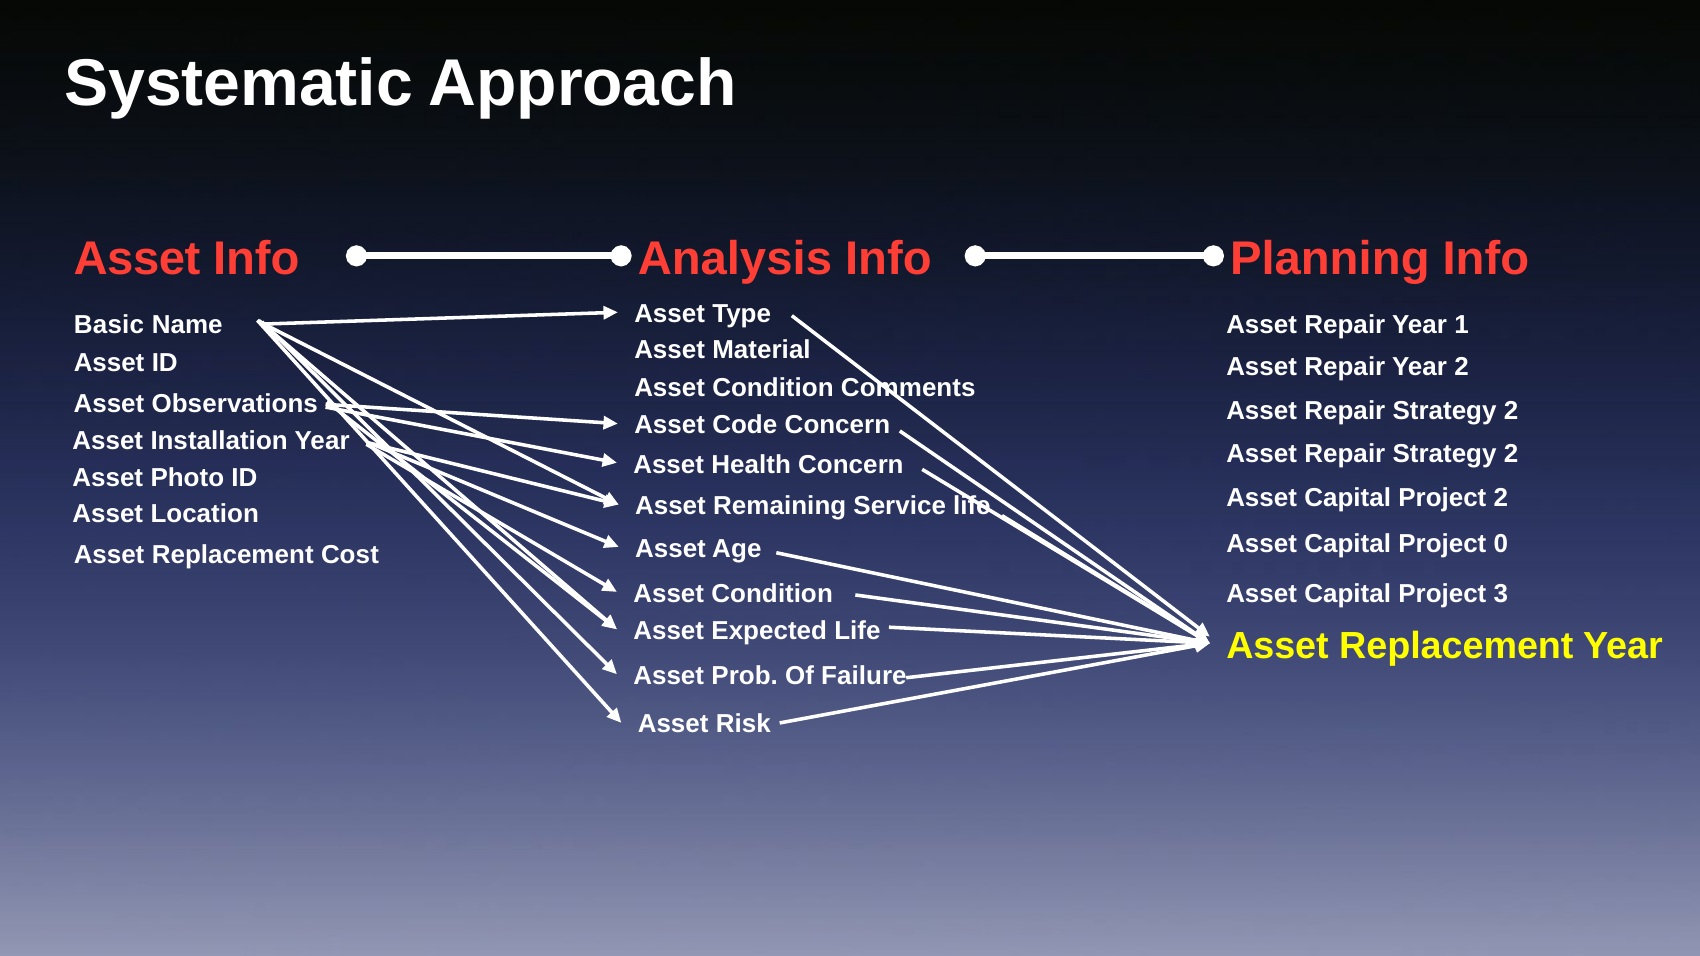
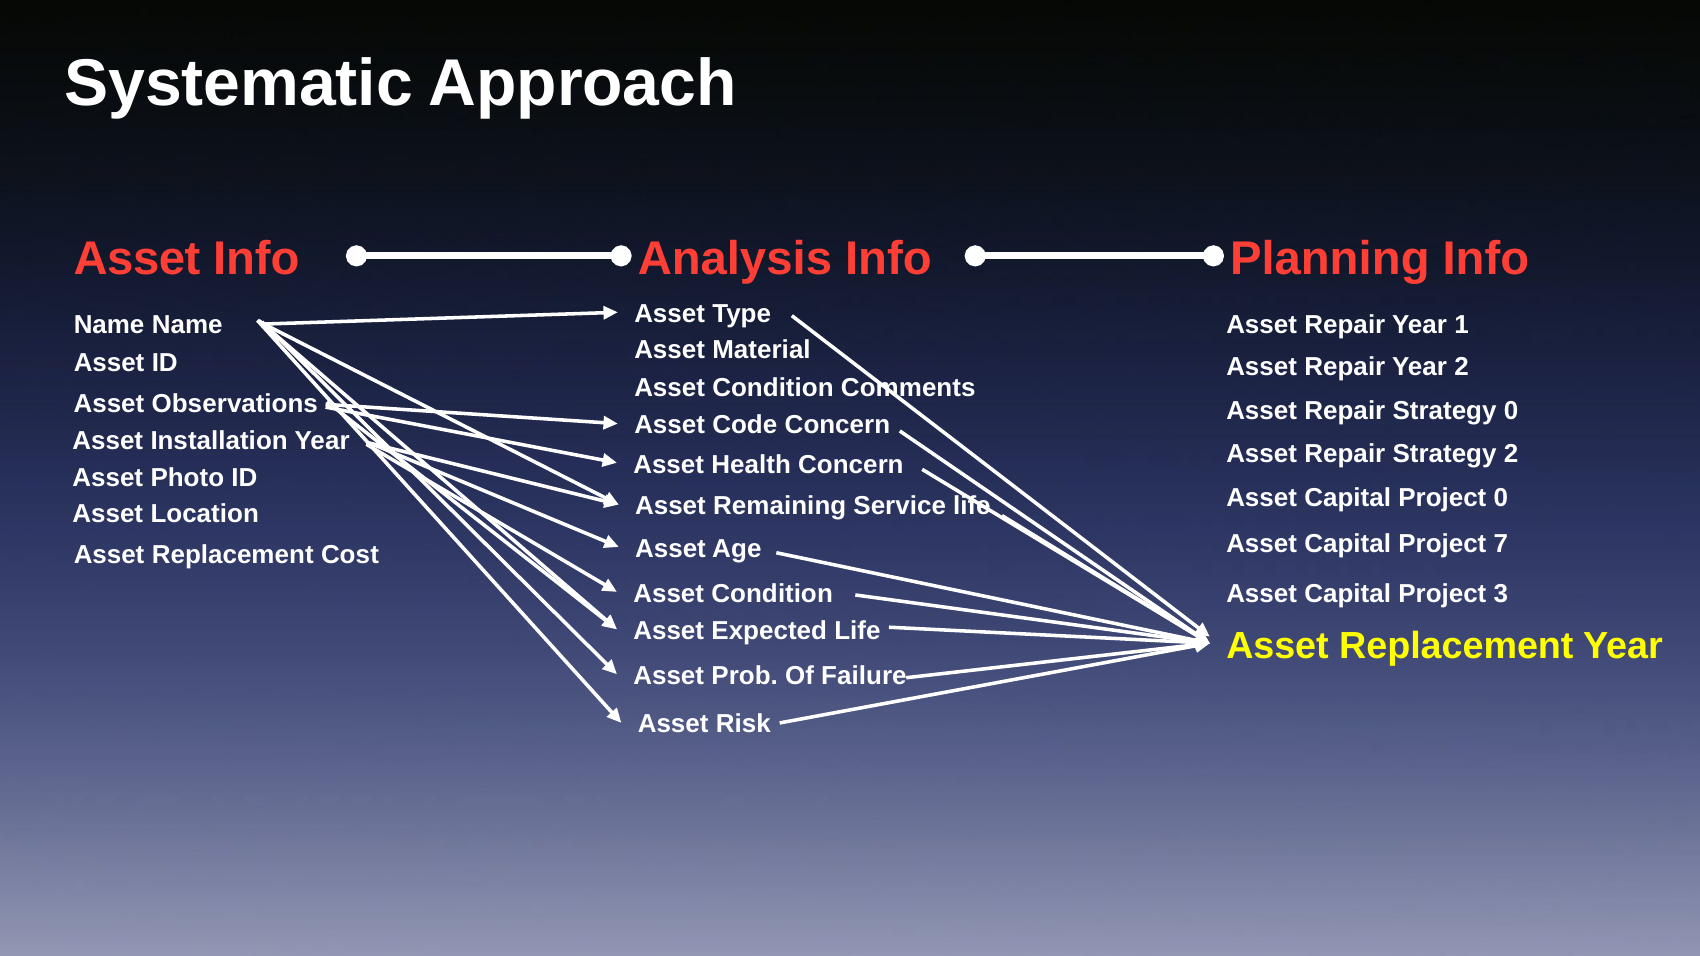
Basic at (109, 325): Basic -> Name
2 at (1511, 411): 2 -> 0
Project 2: 2 -> 0
0: 0 -> 7
